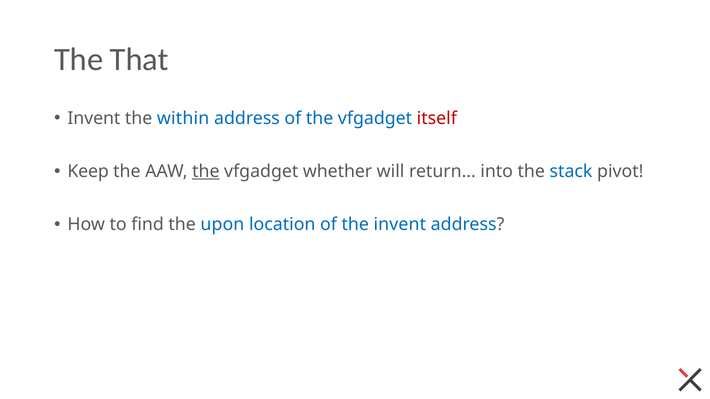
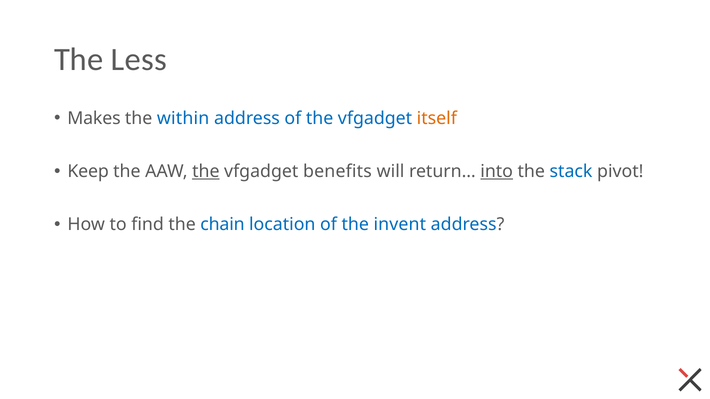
That: That -> Less
Invent at (94, 118): Invent -> Makes
itself colour: red -> orange
whether: whether -> benefits
into underline: none -> present
upon: upon -> chain
